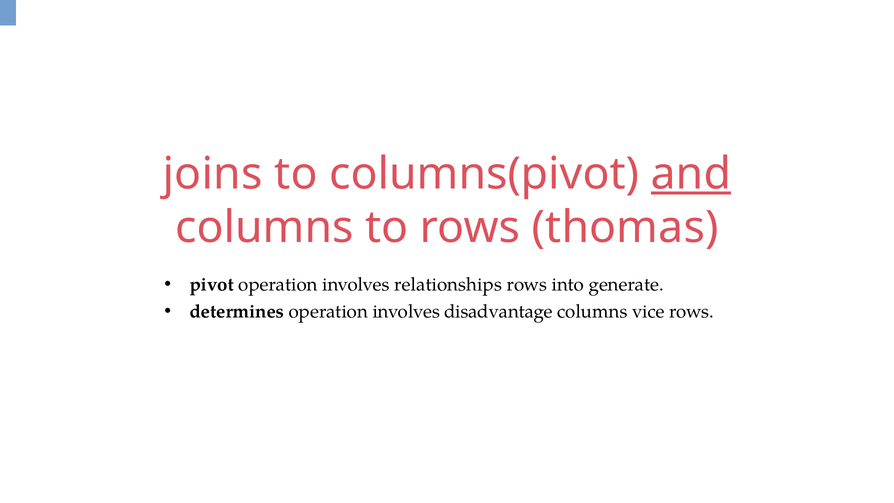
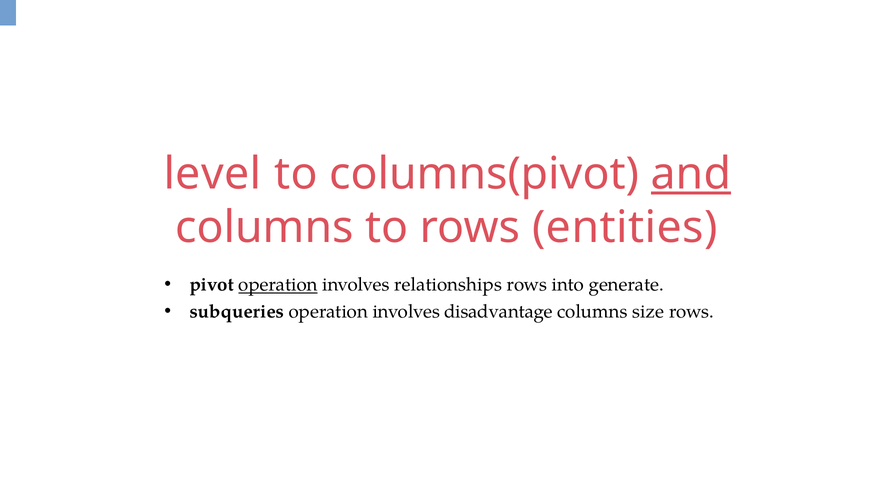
joins: joins -> level
thomas: thomas -> entities
operation at (278, 285) underline: none -> present
determines: determines -> subqueries
vice: vice -> size
